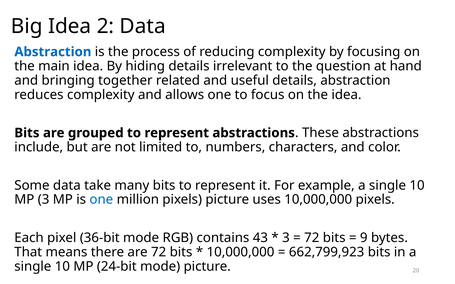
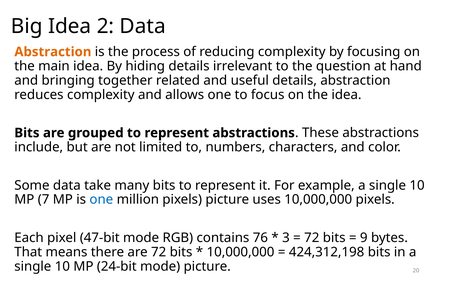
Abstraction at (53, 52) colour: blue -> orange
MP 3: 3 -> 7
36-bit: 36-bit -> 47-bit
43: 43 -> 76
662,799,923: 662,799,923 -> 424,312,198
